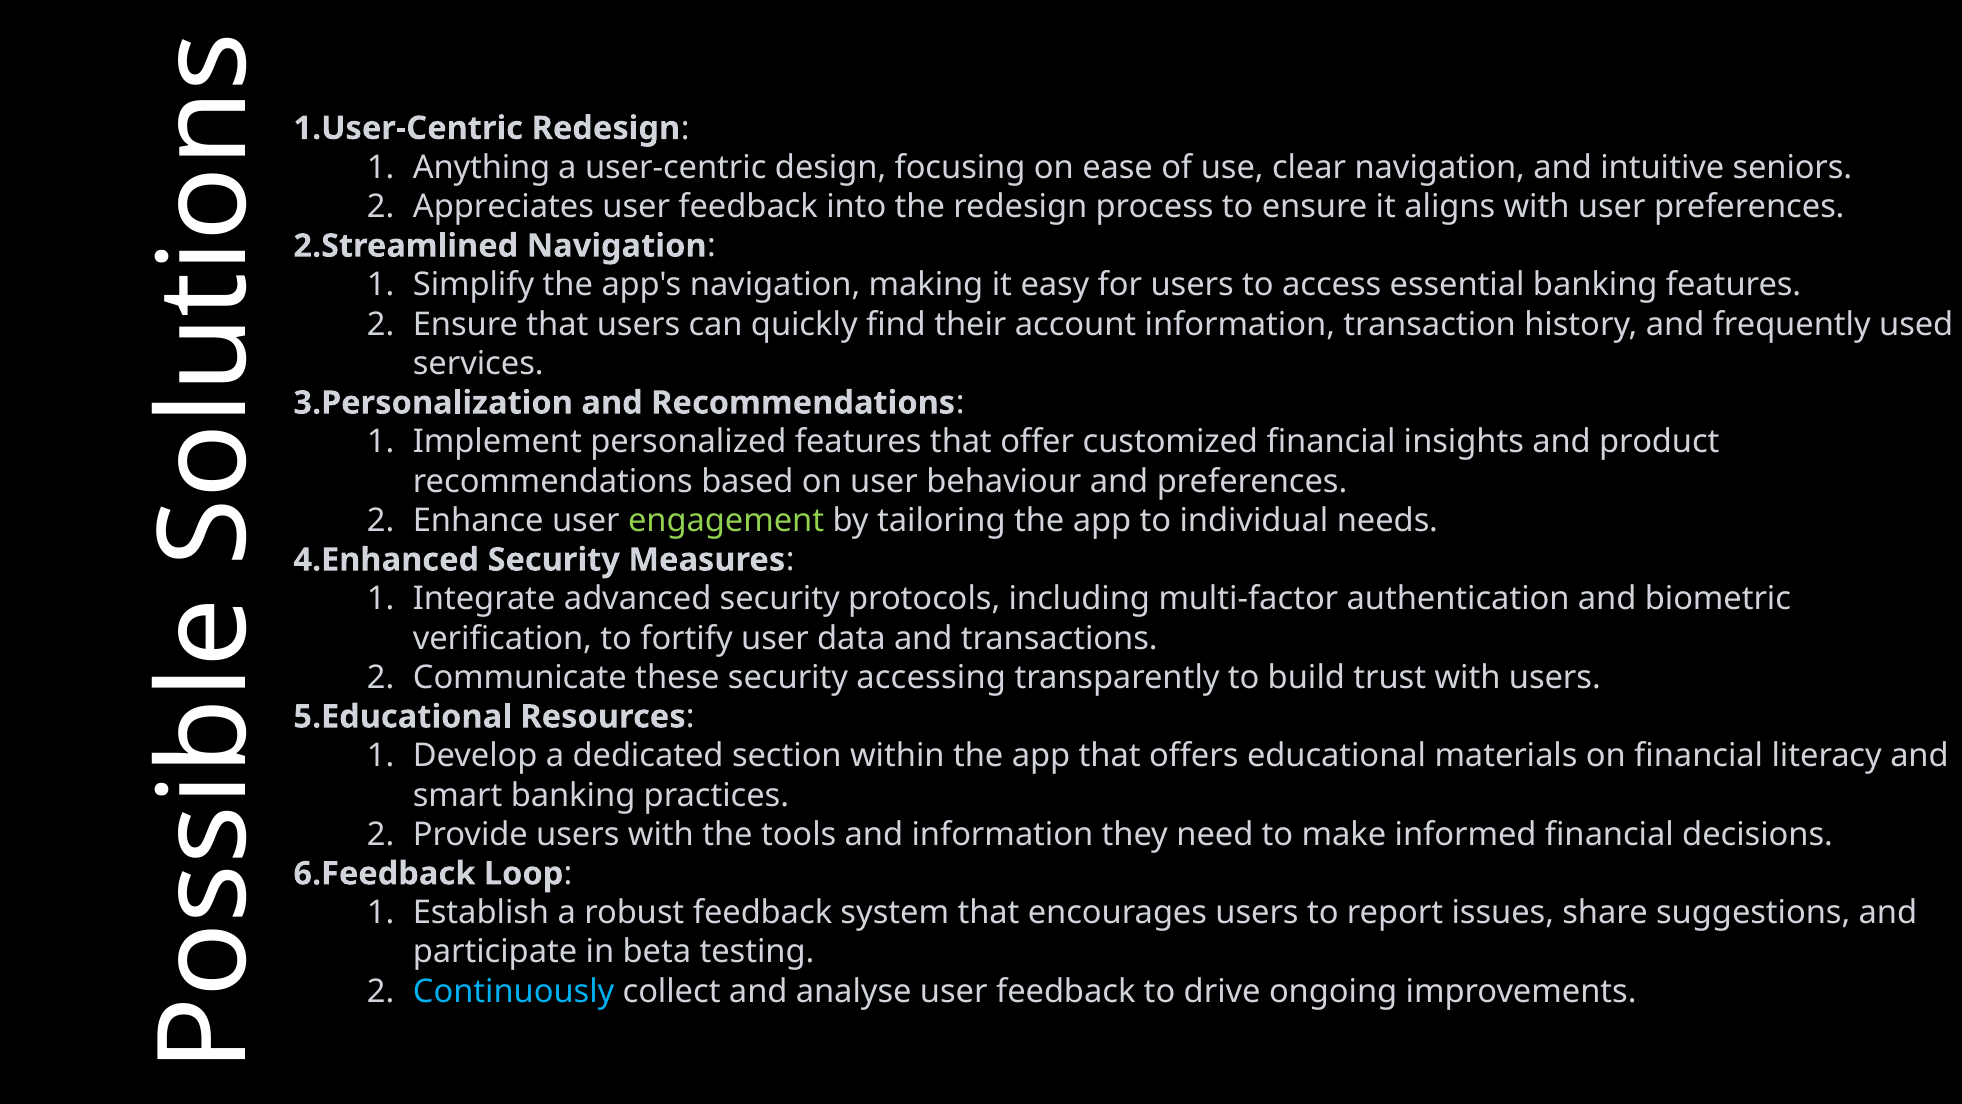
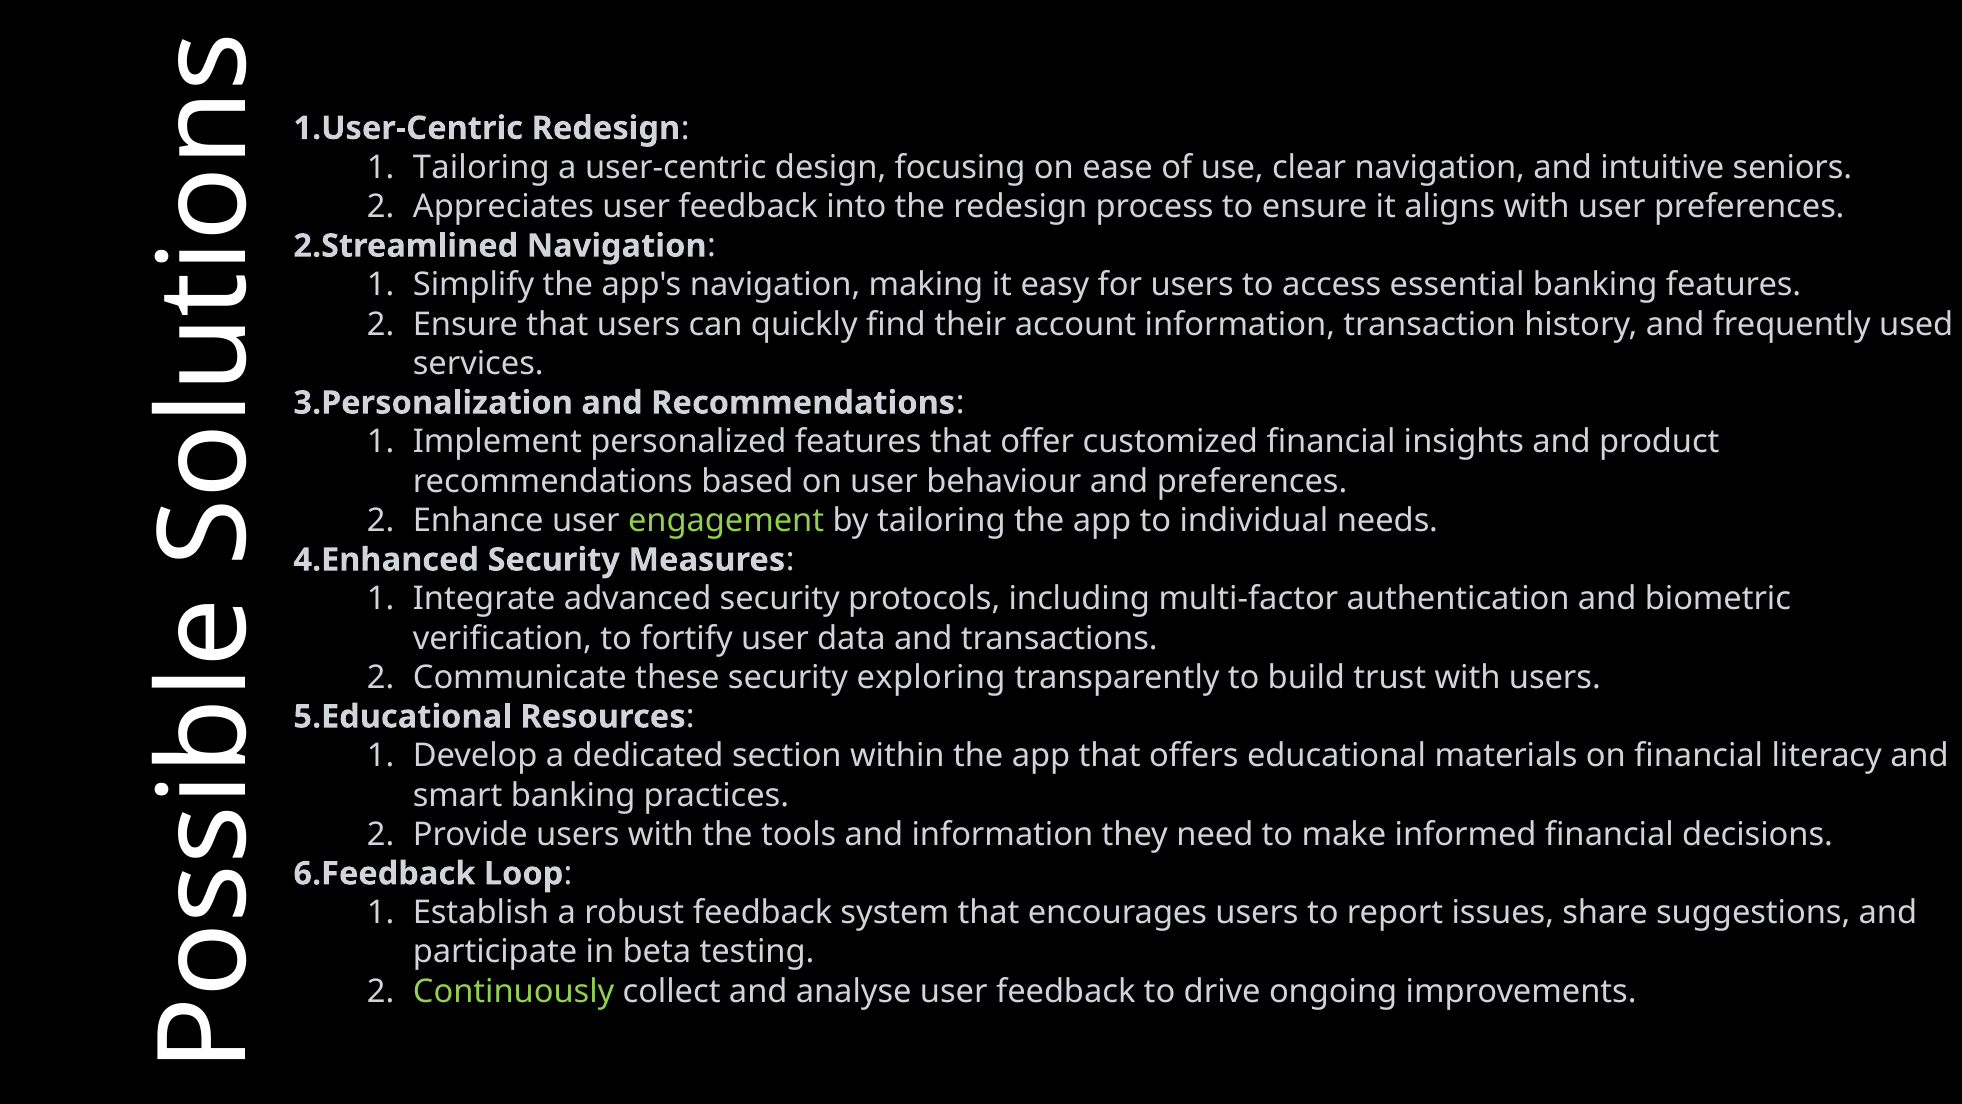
Anything at (482, 167): Anything -> Tailoring
accessing: accessing -> exploring
Continuously colour: light blue -> light green
